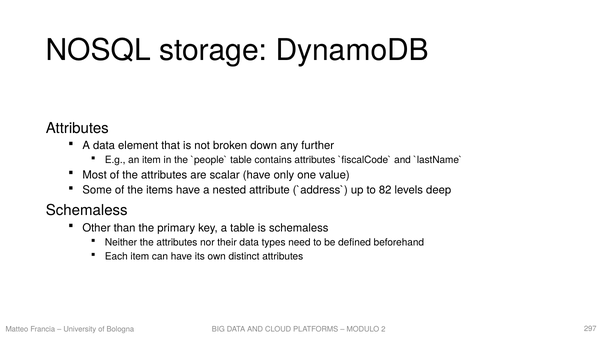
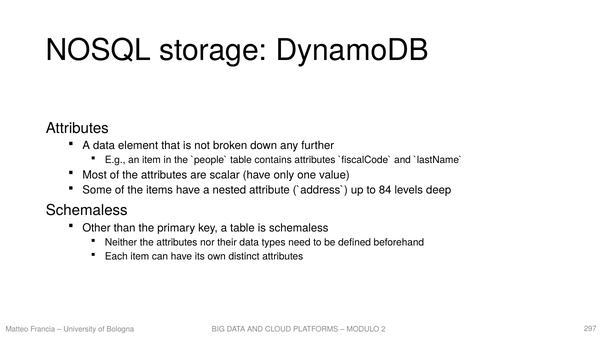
82: 82 -> 84
